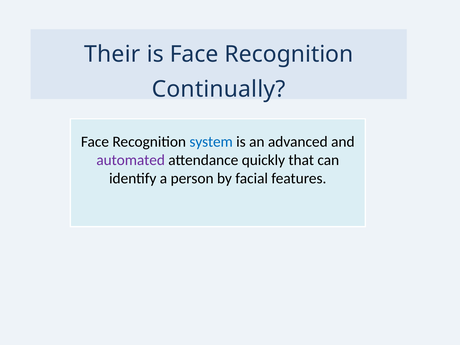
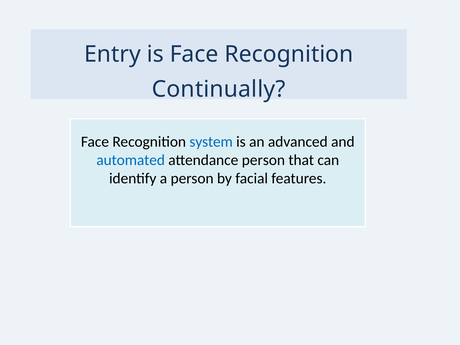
Their: Their -> Entry
automated colour: purple -> blue
attendance quickly: quickly -> person
